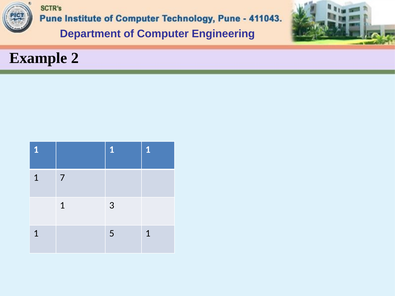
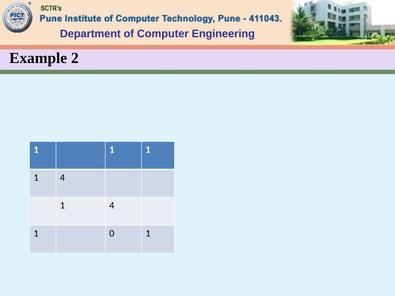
7 at (62, 178): 7 -> 4
3 at (112, 206): 3 -> 4
5: 5 -> 0
